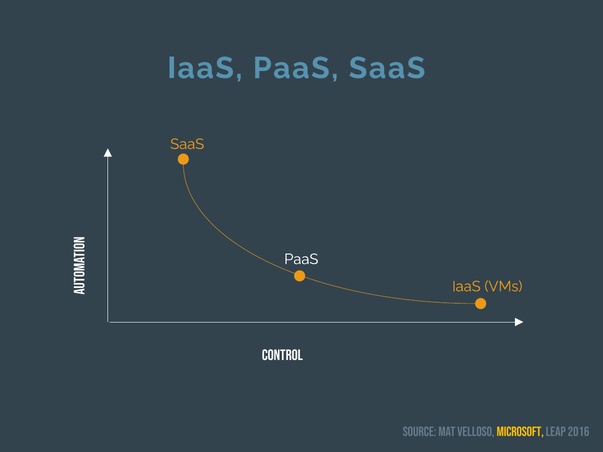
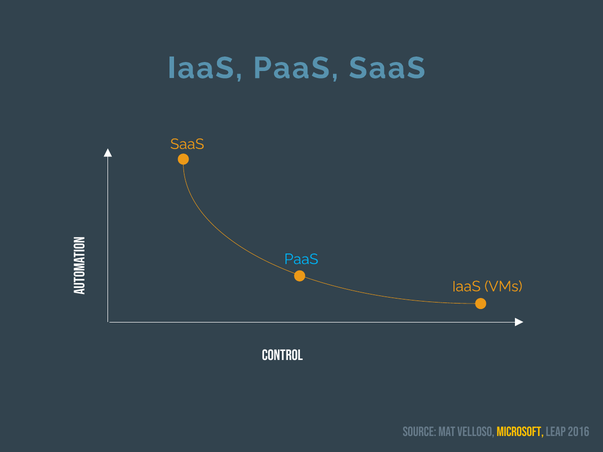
PaaS at (301, 259) colour: white -> light blue
